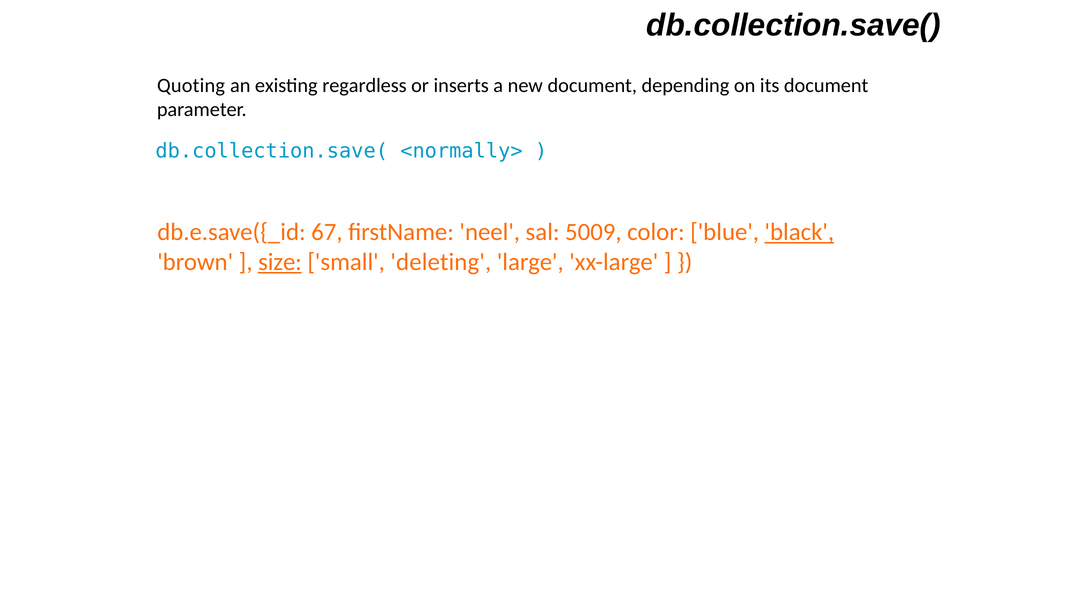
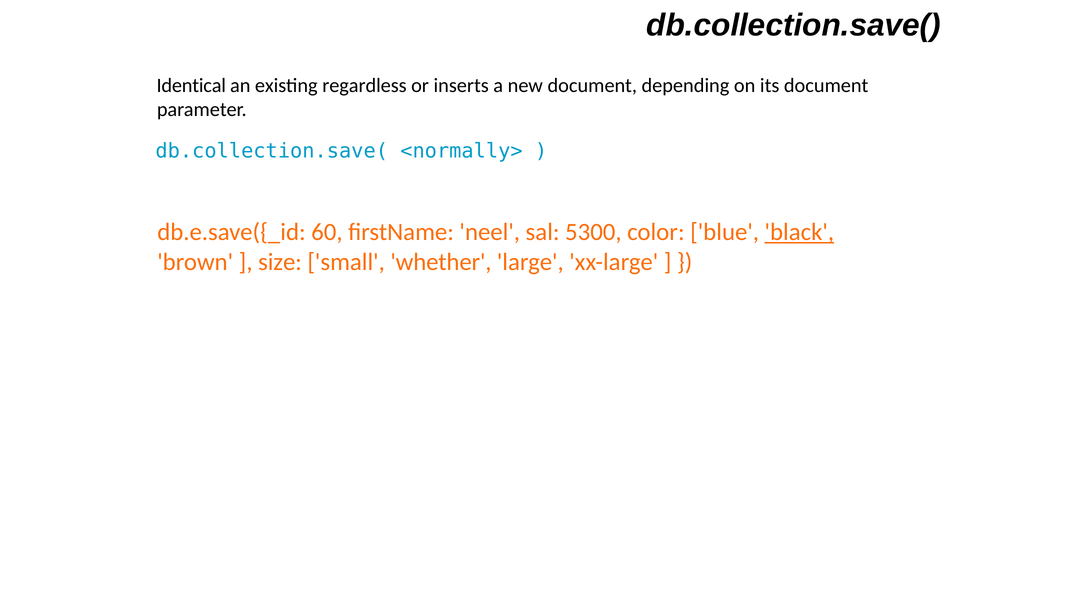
Quoting: Quoting -> Identical
67: 67 -> 60
5009: 5009 -> 5300
size underline: present -> none
deleting: deleting -> whether
